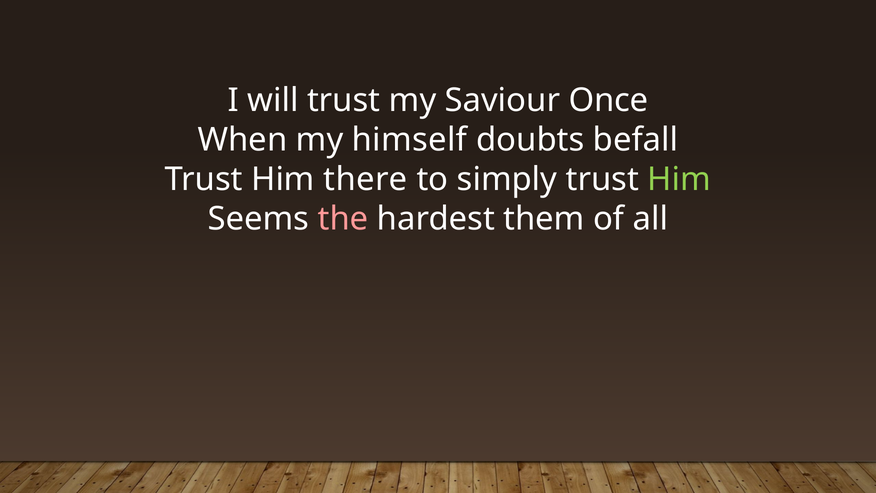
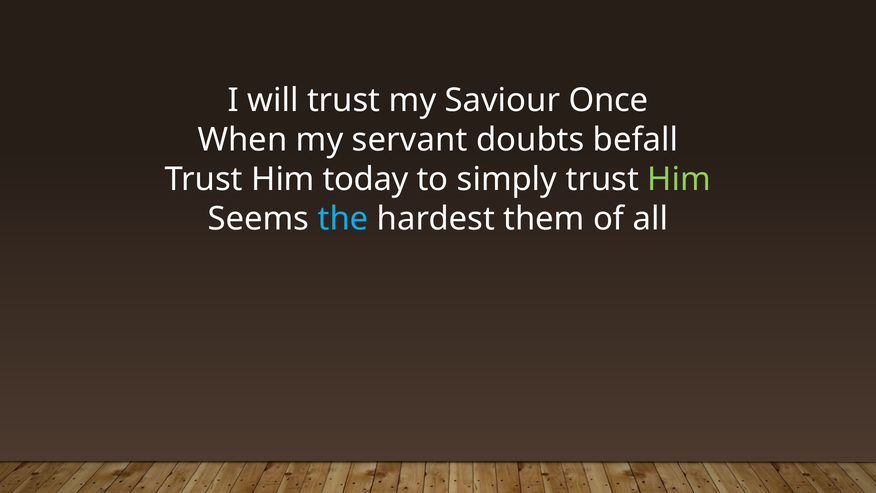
himself: himself -> servant
there: there -> today
the colour: pink -> light blue
